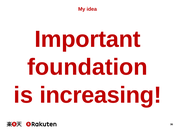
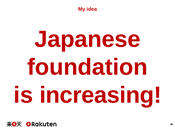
Important: Important -> Japanese
